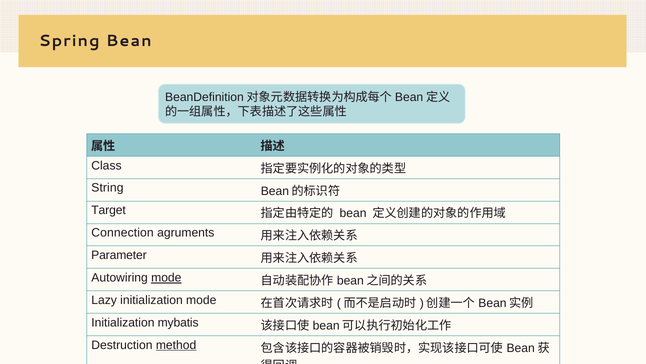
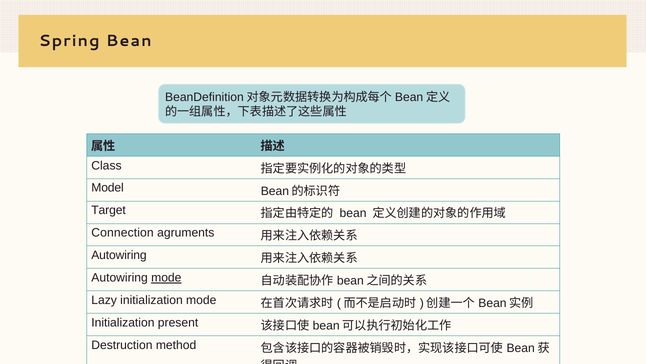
String: String -> Model
Parameter at (119, 255): Parameter -> Autowiring
mybatis: mybatis -> present
method underline: present -> none
